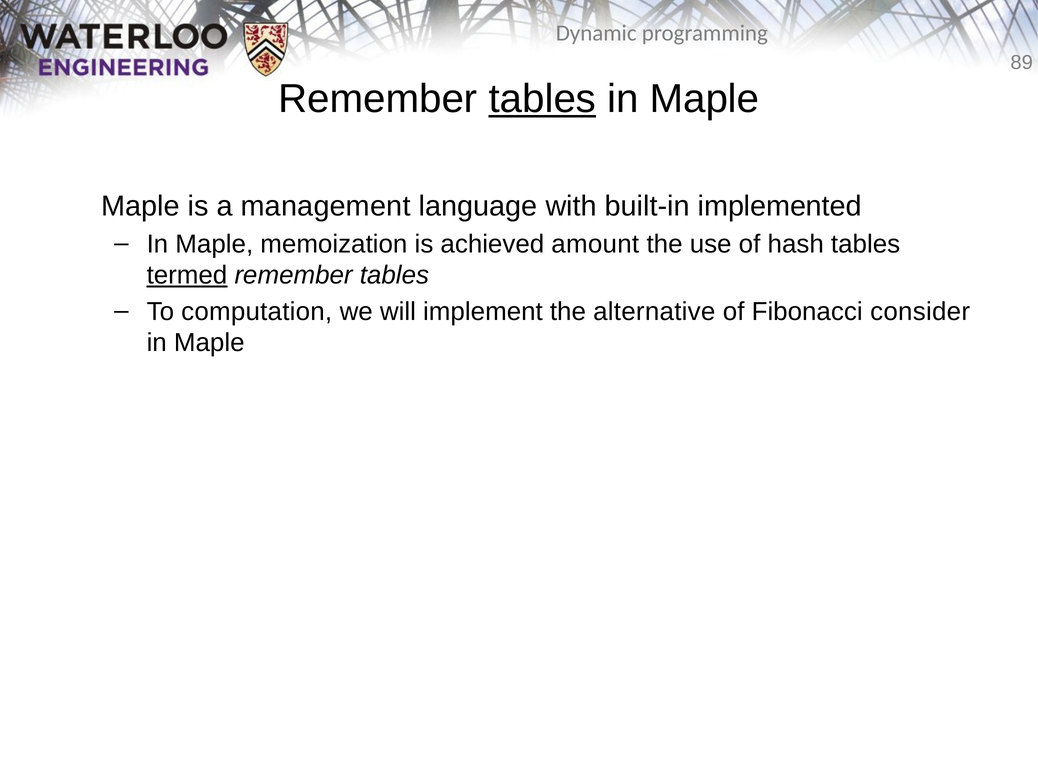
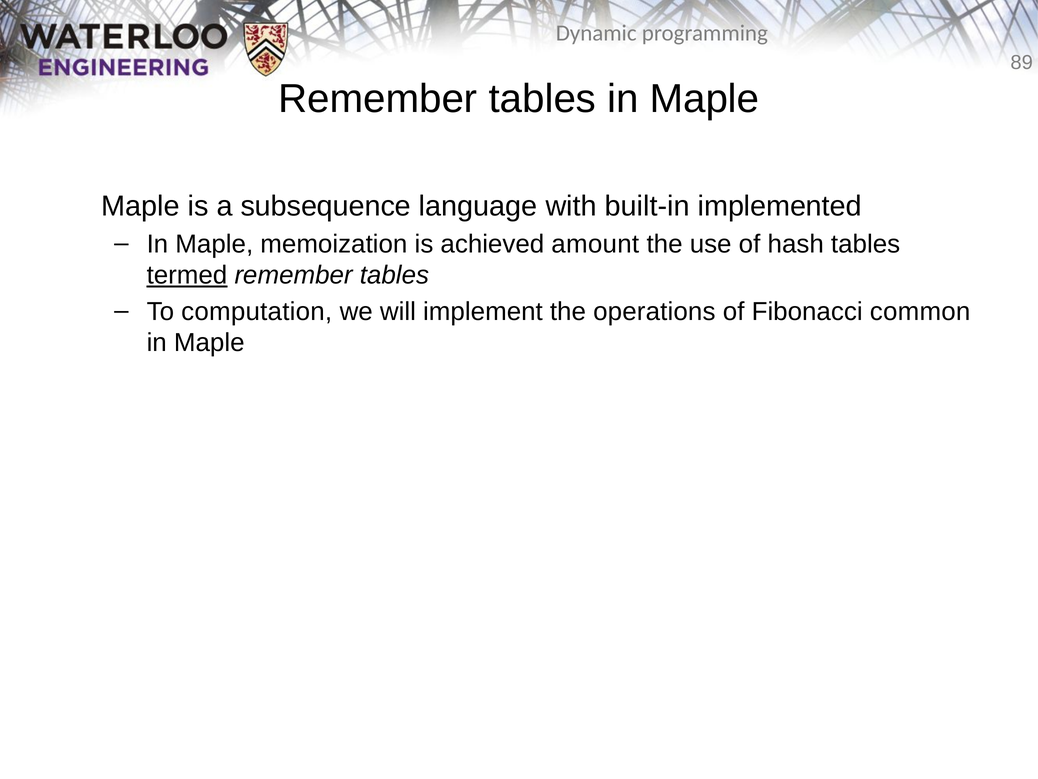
tables at (542, 99) underline: present -> none
management: management -> subsequence
alternative: alternative -> operations
consider: consider -> common
